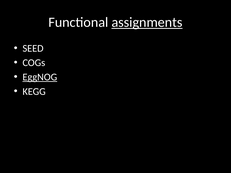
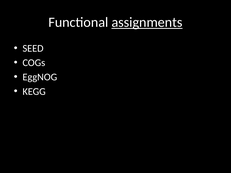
EggNOG underline: present -> none
